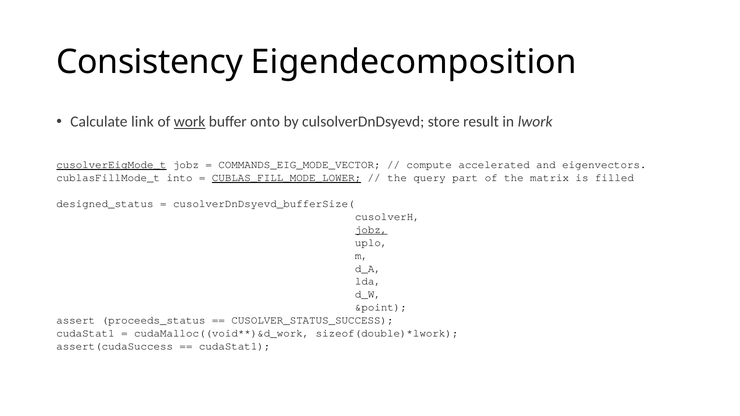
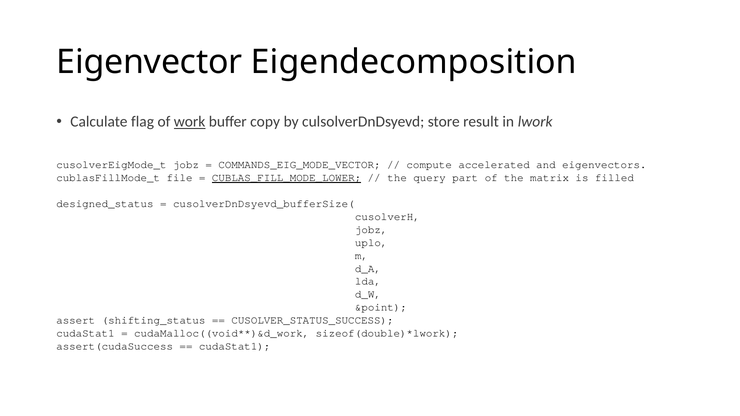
Consistency: Consistency -> Eigenvector
link: link -> flag
onto: onto -> copy
cusolverEigMode_t underline: present -> none
into: into -> file
jobz at (371, 230) underline: present -> none
proceeds_status: proceeds_status -> shifting_status
